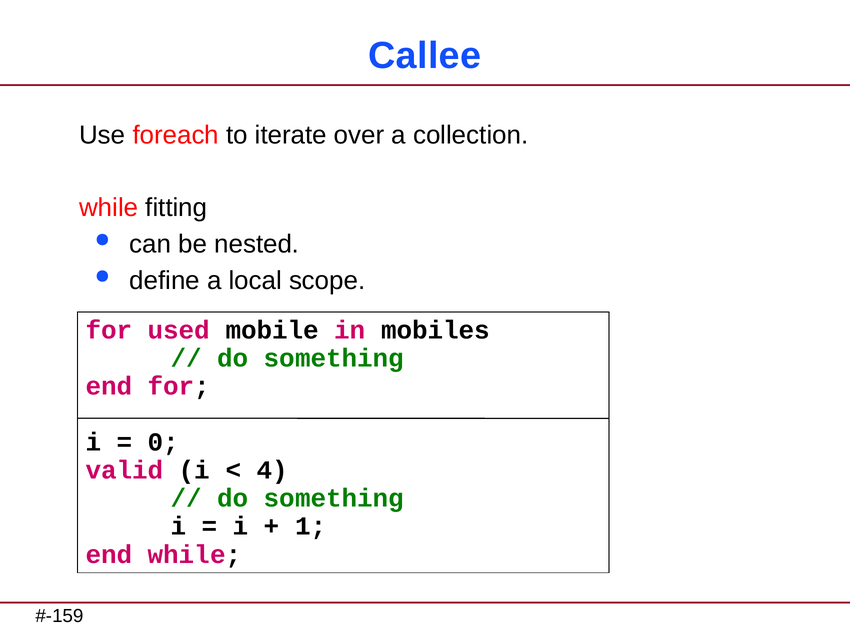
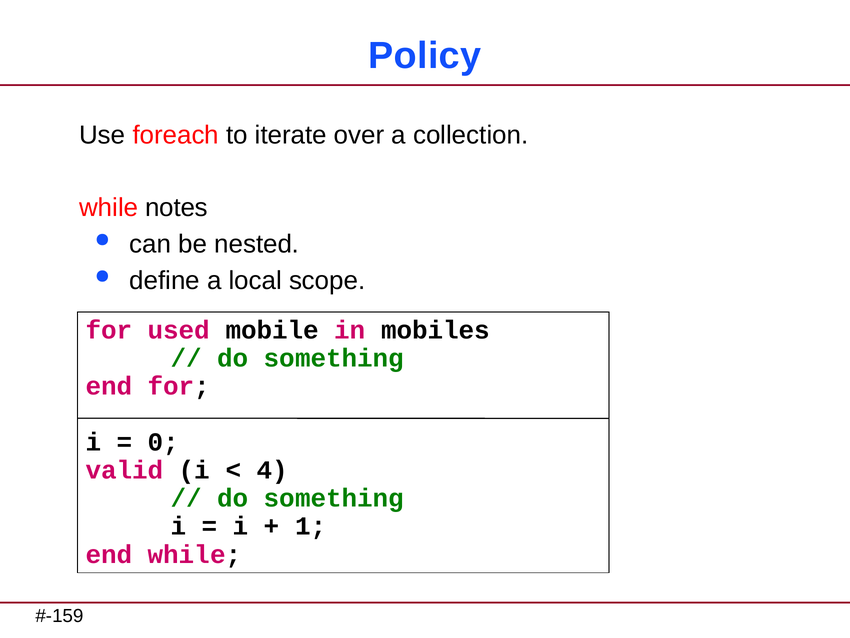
Callee: Callee -> Policy
fitting: fitting -> notes
